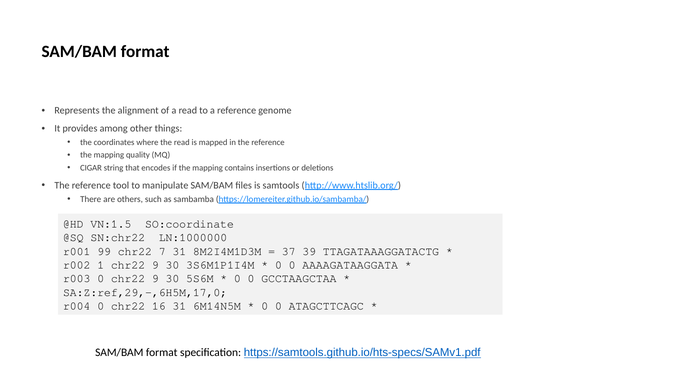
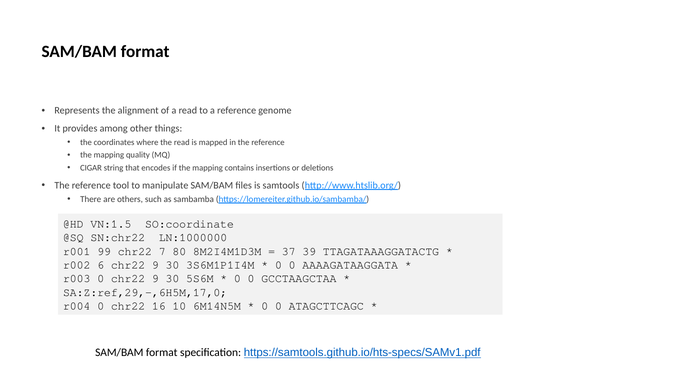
7 31: 31 -> 80
1: 1 -> 6
16 31: 31 -> 10
